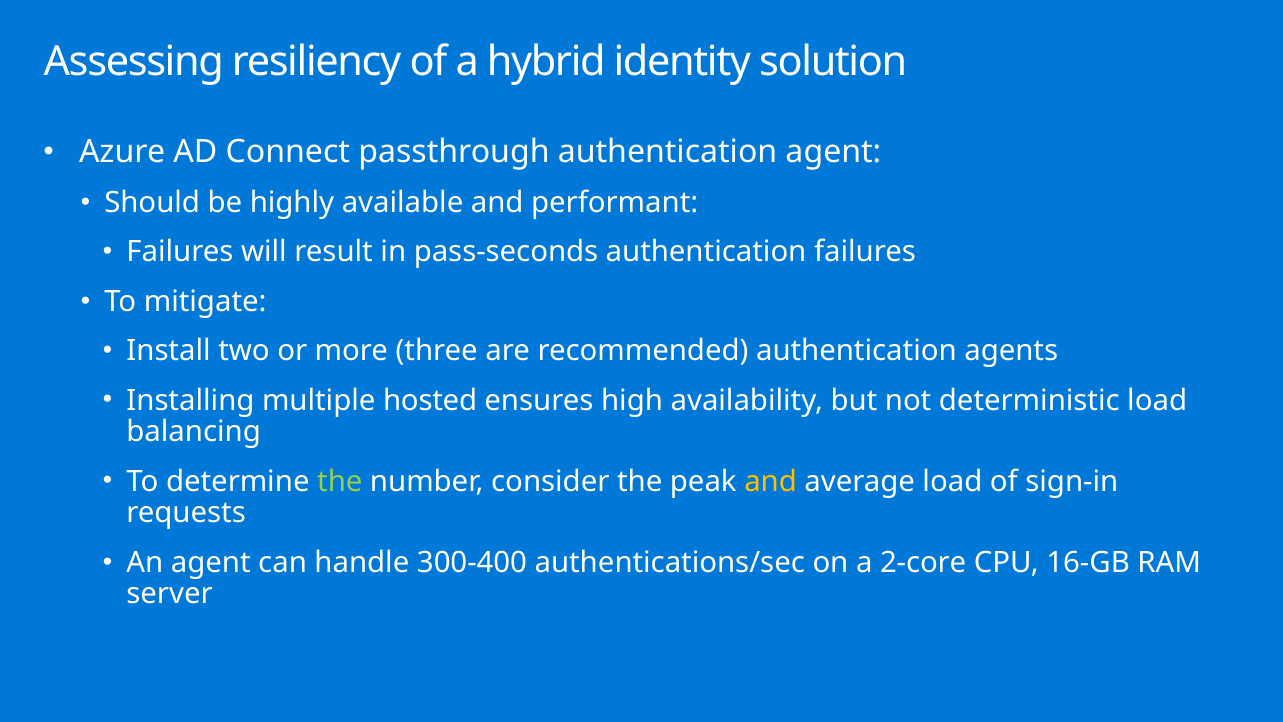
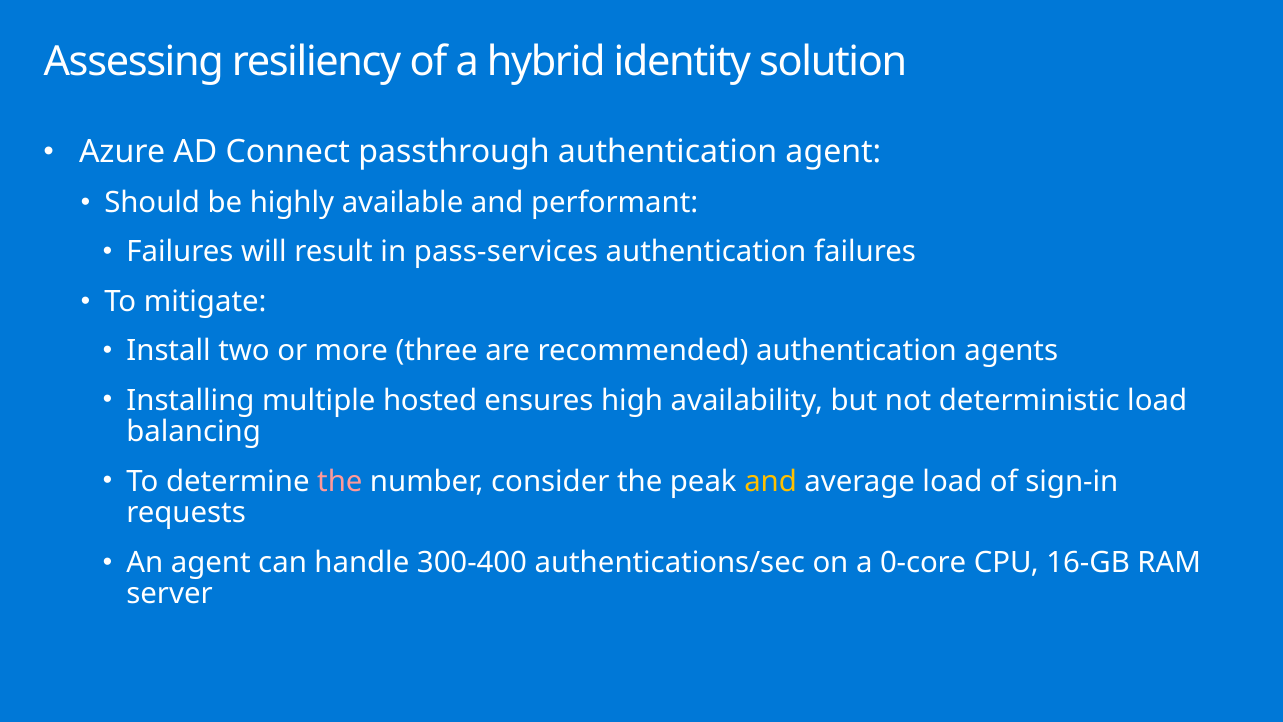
pass-seconds: pass-seconds -> pass-services
the at (340, 481) colour: light green -> pink
2-core: 2-core -> 0-core
